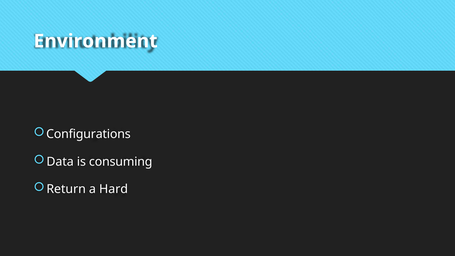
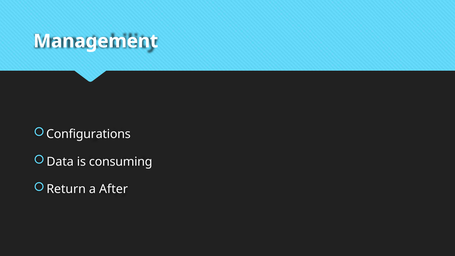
Environment: Environment -> Management
Hard: Hard -> After
